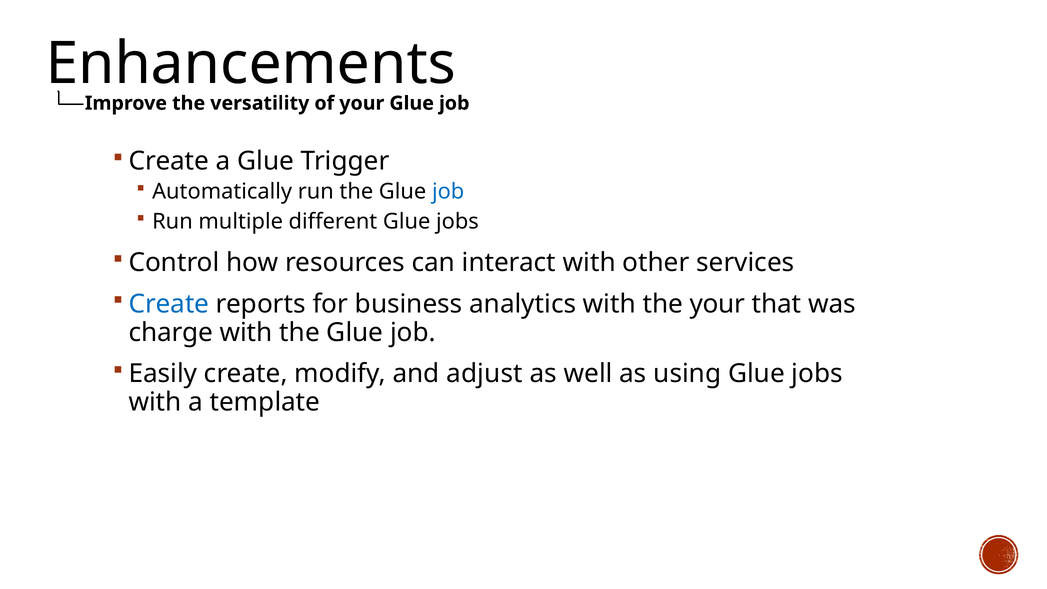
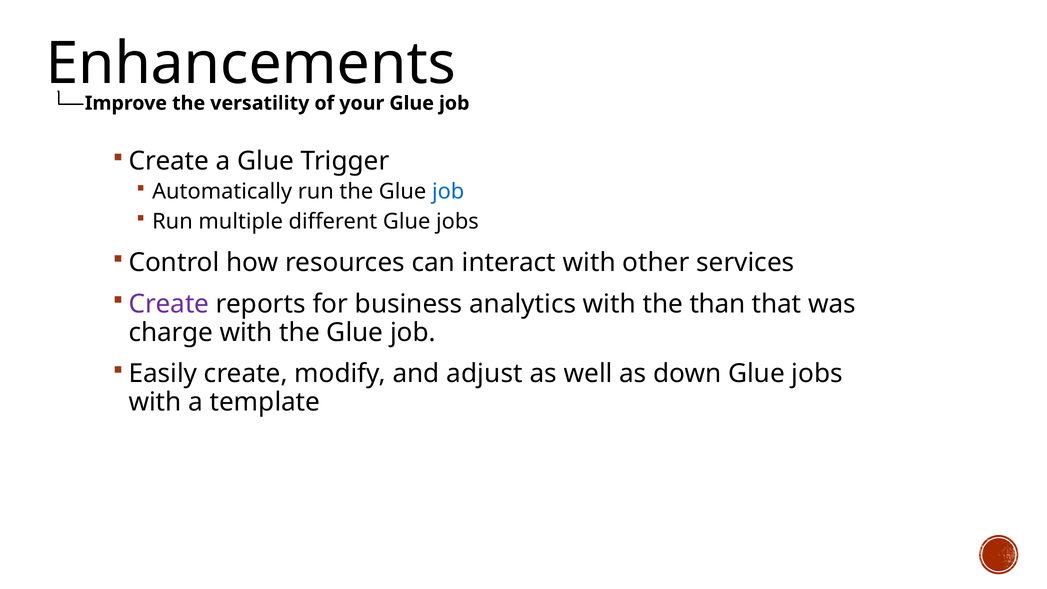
Create at (169, 304) colour: blue -> purple
the your: your -> than
using: using -> down
